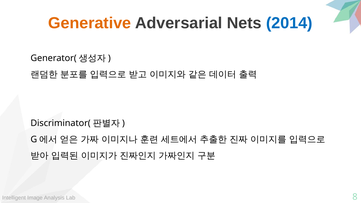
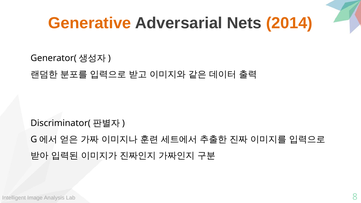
2014 colour: blue -> orange
